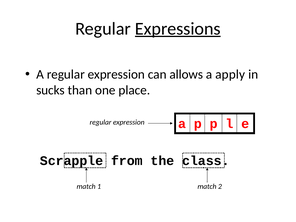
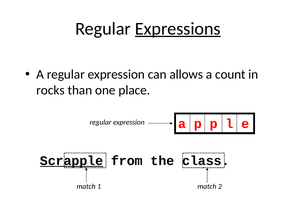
apply: apply -> count
sucks: sucks -> rocks
Scrapple underline: none -> present
